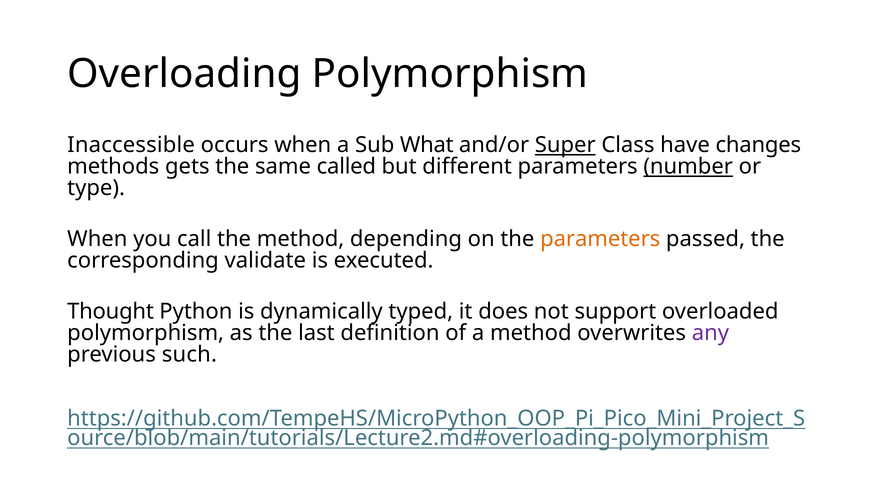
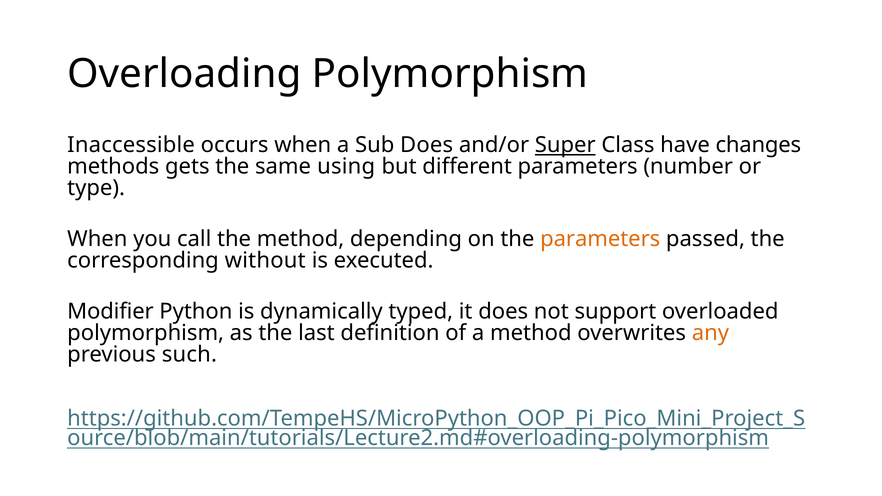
Sub What: What -> Does
called: called -> using
number underline: present -> none
validate: validate -> without
Thought: Thought -> Modifier
any colour: purple -> orange
